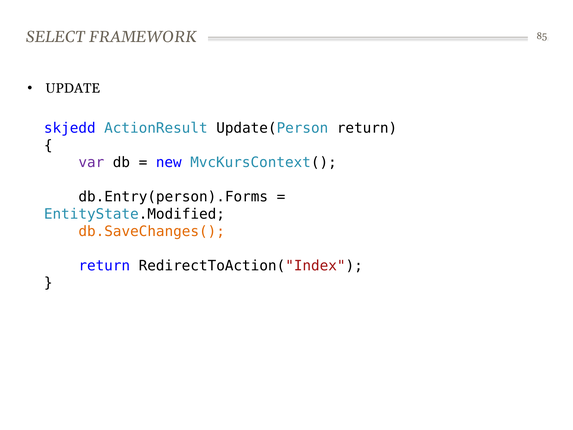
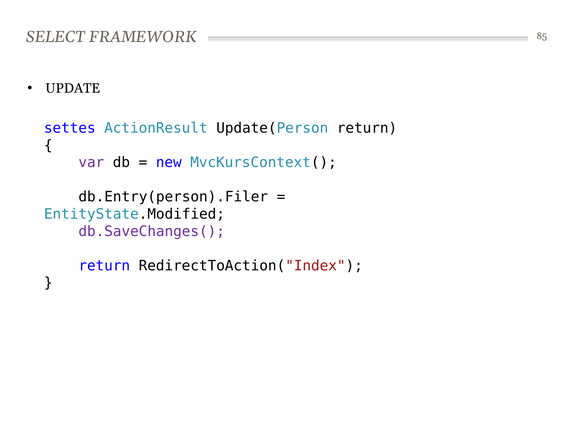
skjedd: skjedd -> settes
db.Entry(person).Forms: db.Entry(person).Forms -> db.Entry(person).Filer
db.SaveChanges( colour: orange -> purple
